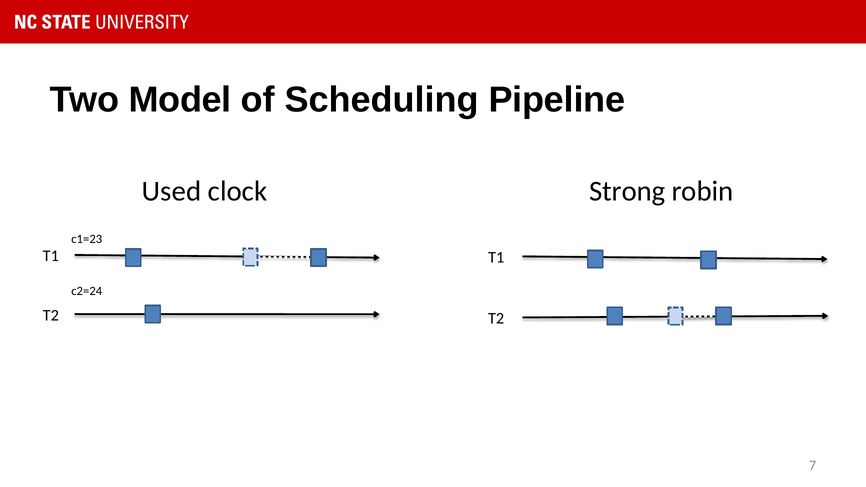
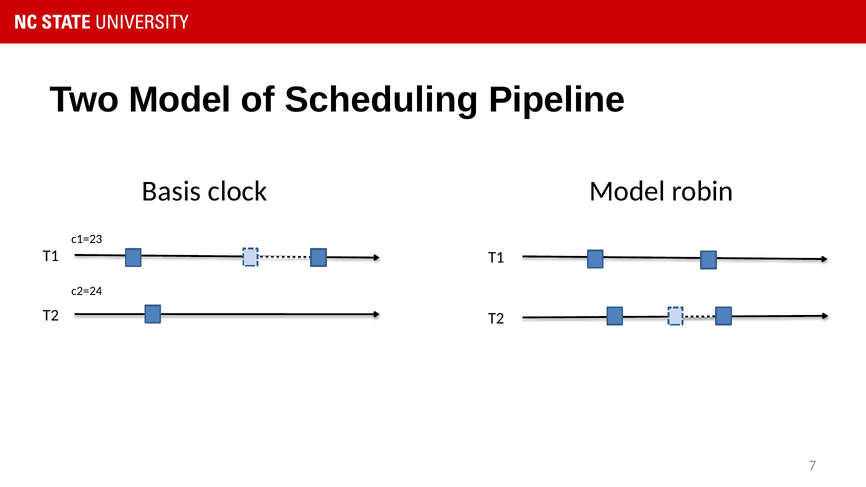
Used: Used -> Basis
clock Strong: Strong -> Model
